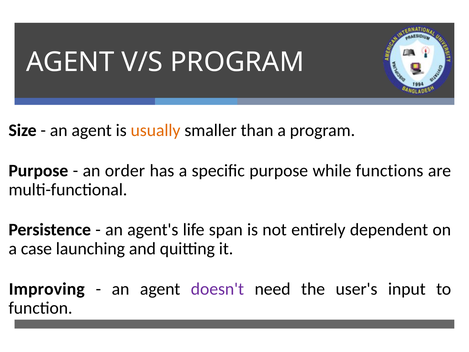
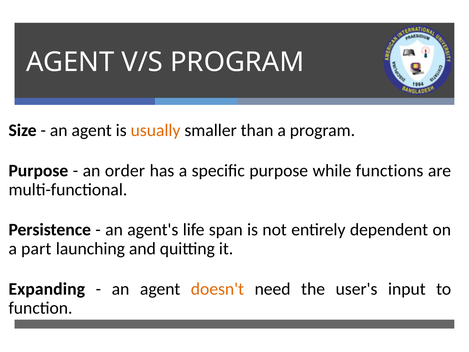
case: case -> part
Improving: Improving -> Expanding
doesn't colour: purple -> orange
